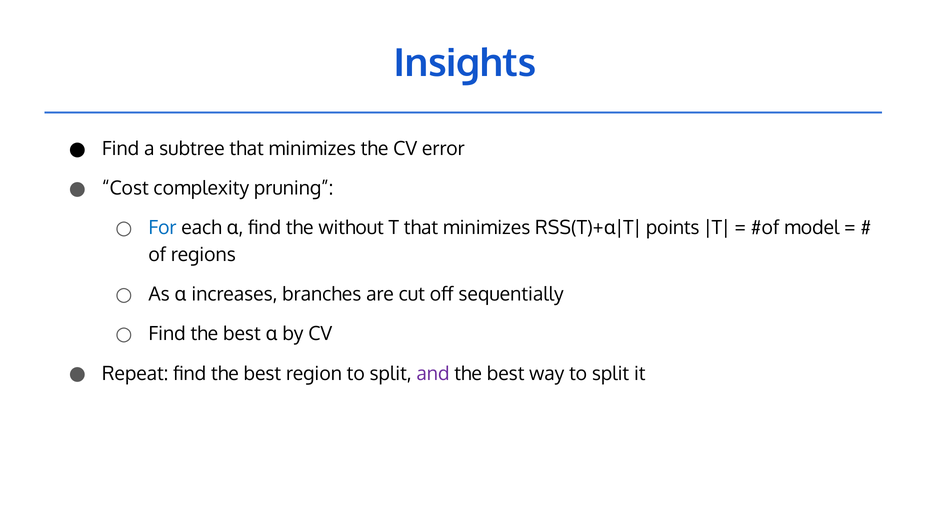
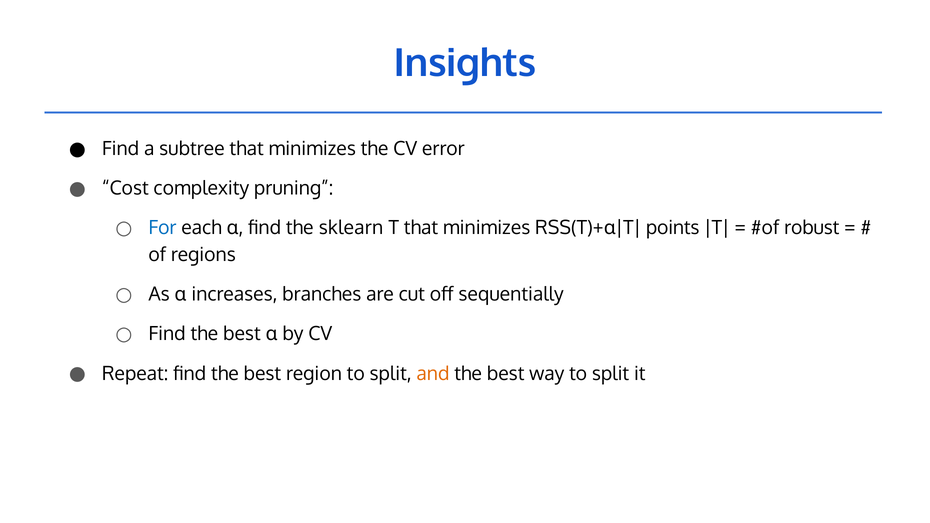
without: without -> sklearn
model: model -> robust
and colour: purple -> orange
